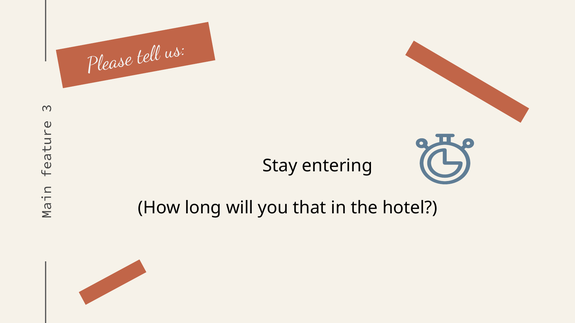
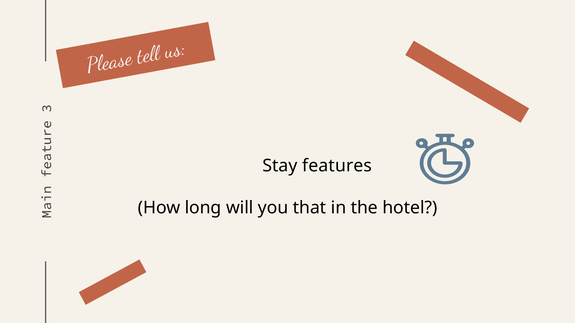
entering: entering -> features
